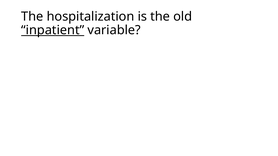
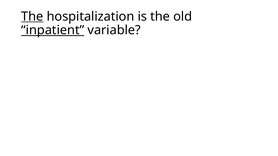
The at (32, 16) underline: none -> present
